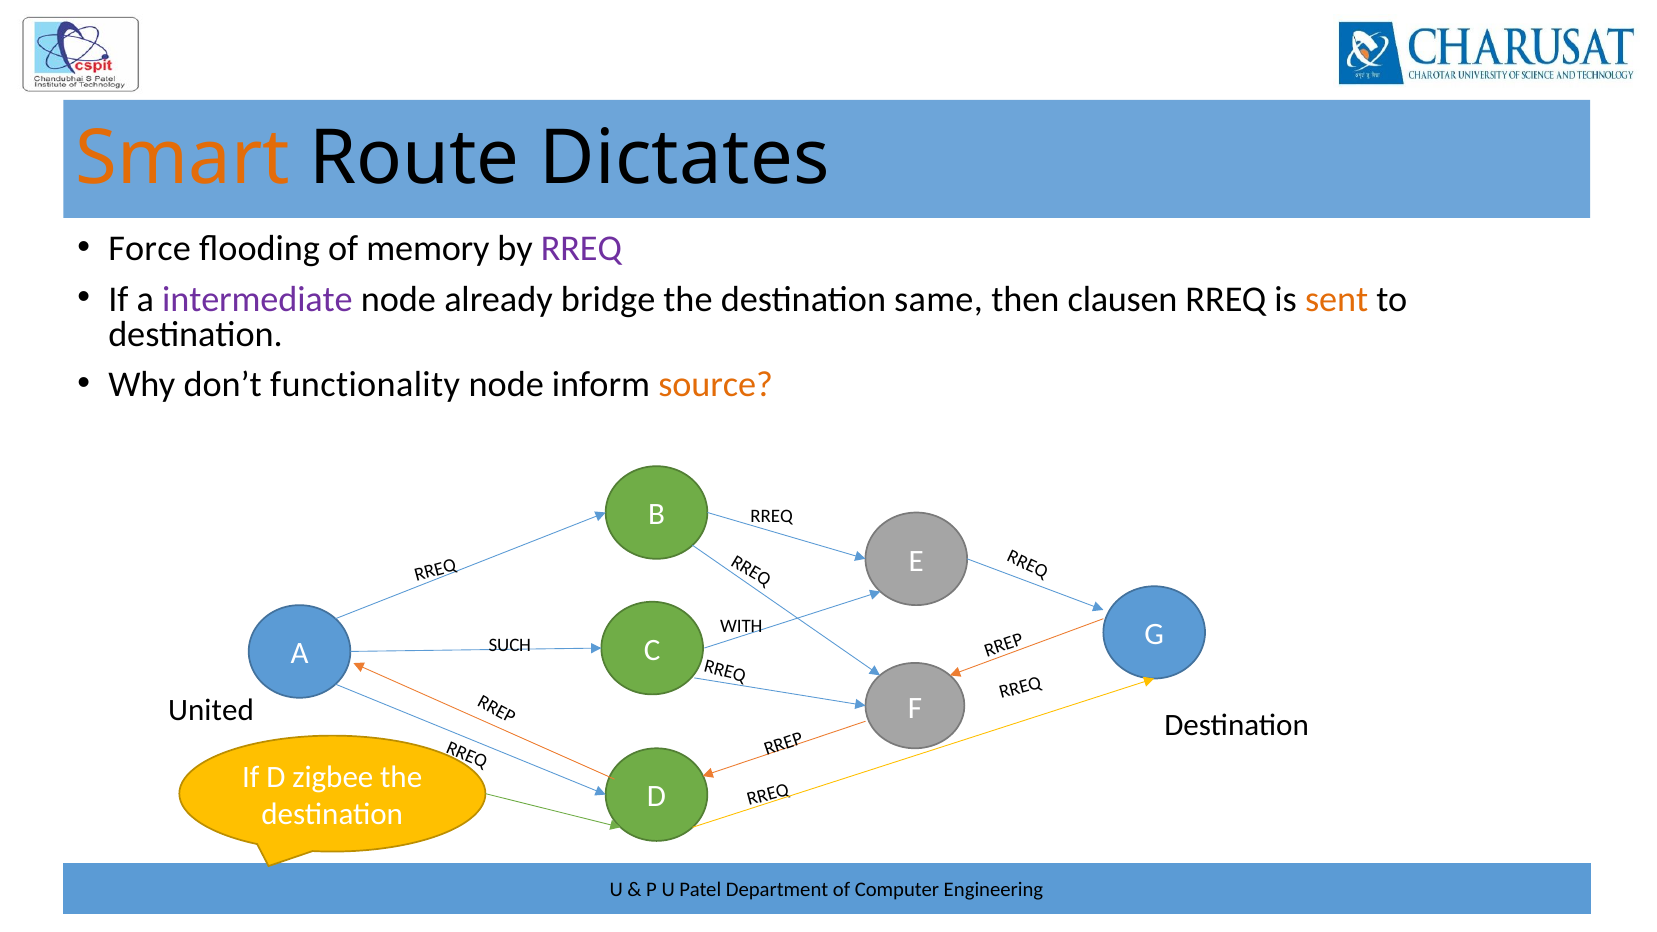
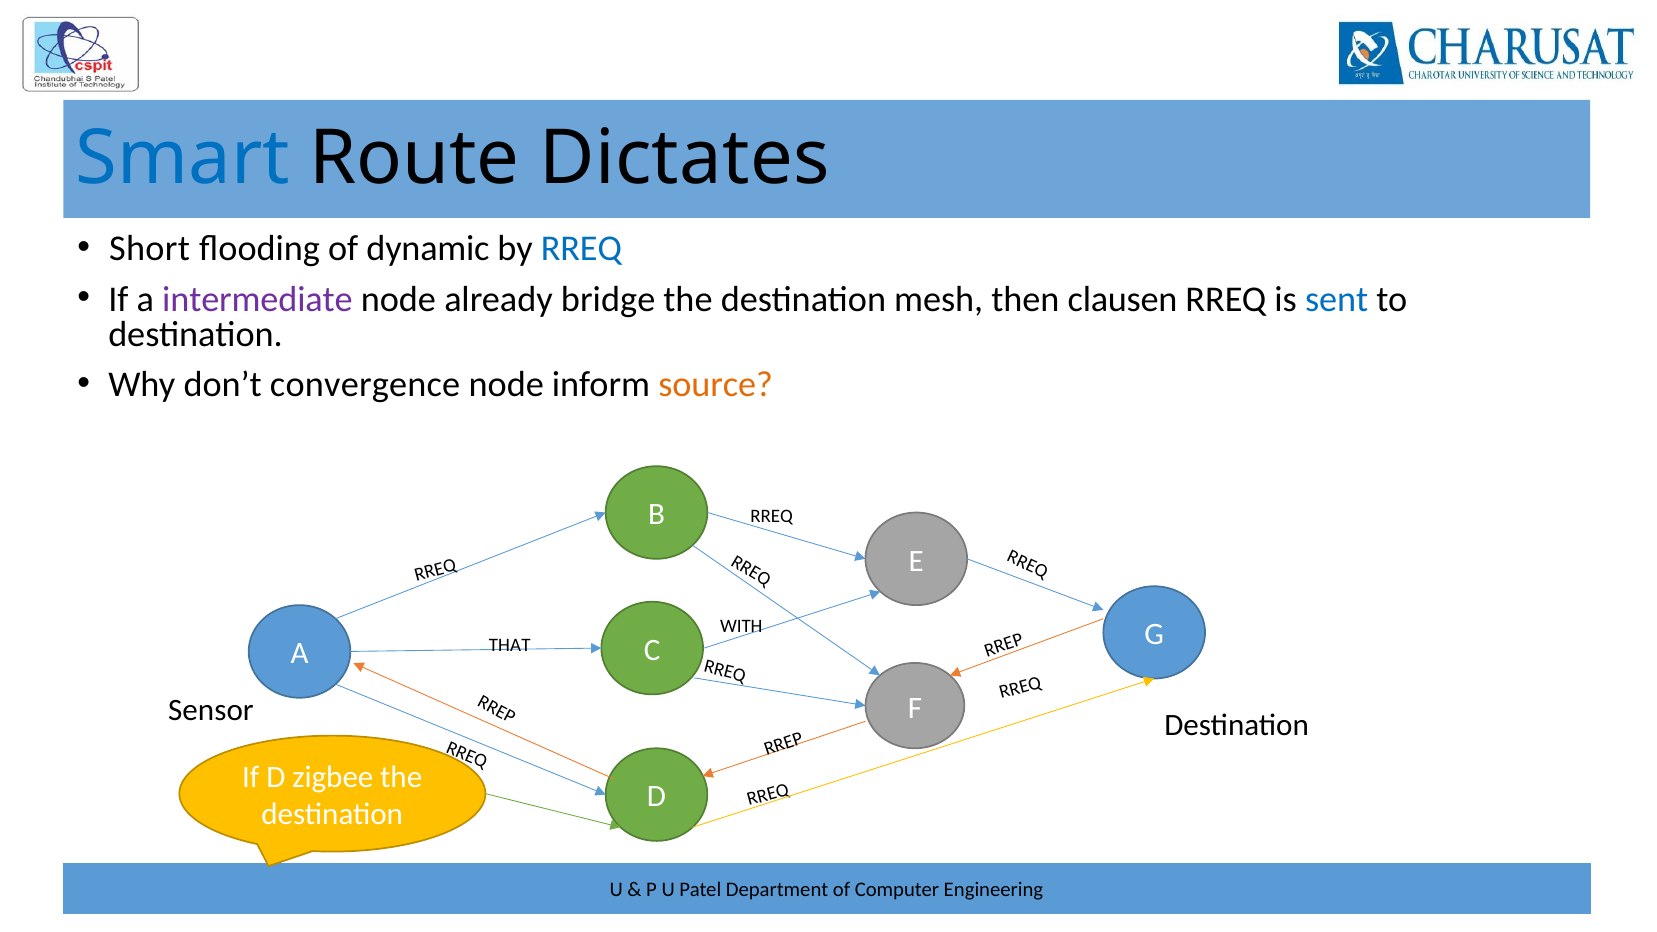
Smart colour: orange -> blue
Force: Force -> Short
memory: memory -> dynamic
RREQ at (581, 248) colour: purple -> blue
same: same -> mesh
sent colour: orange -> blue
functionality: functionality -> convergence
SUCH: SUCH -> THAT
United: United -> Sensor
